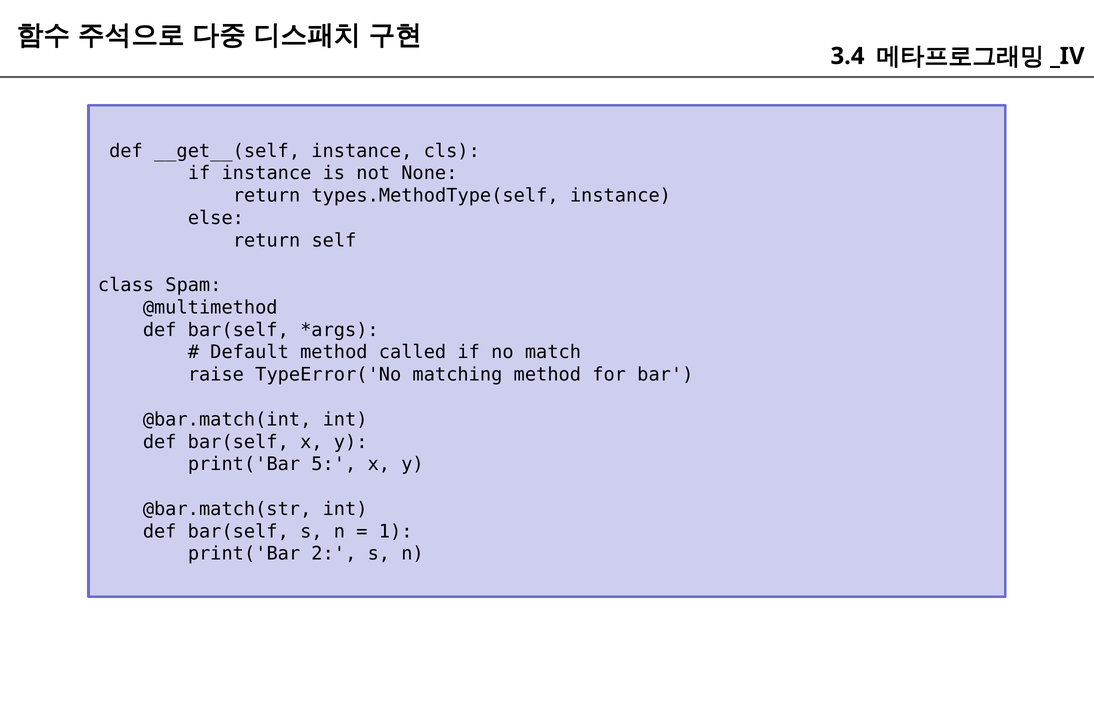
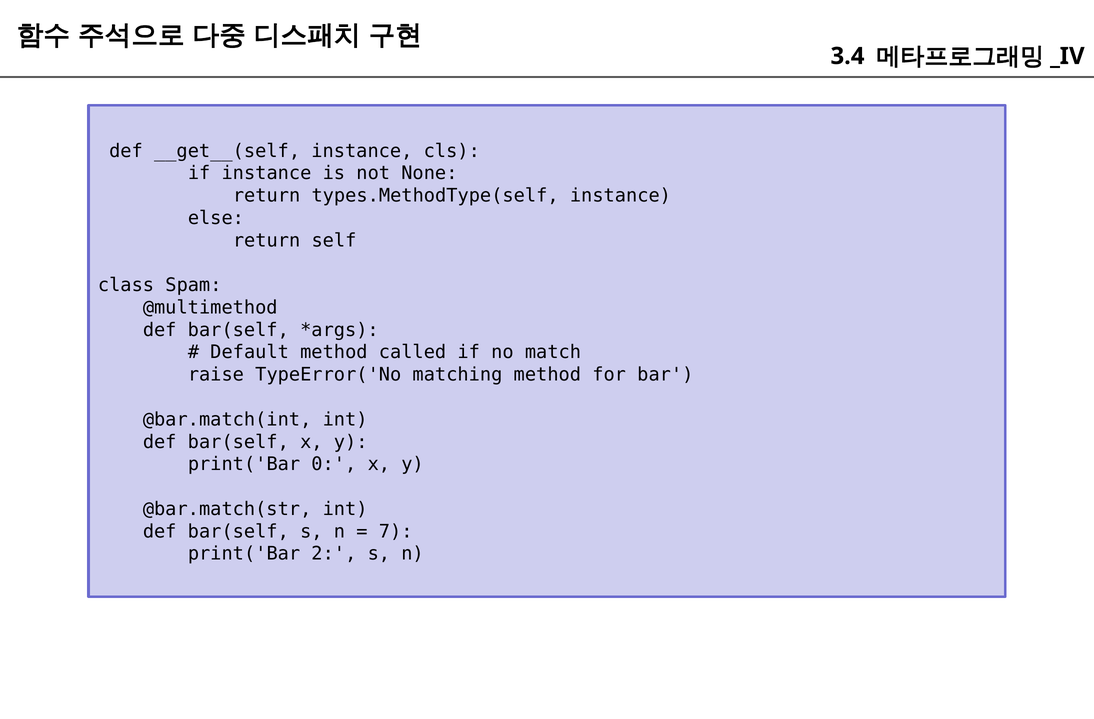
5: 5 -> 0
1: 1 -> 7
